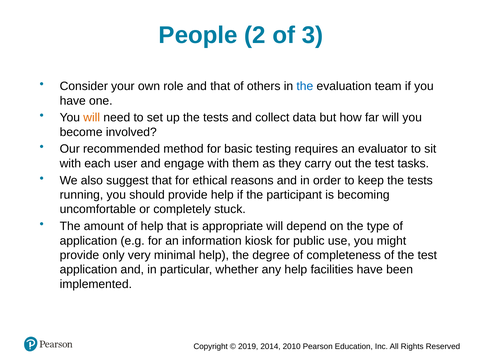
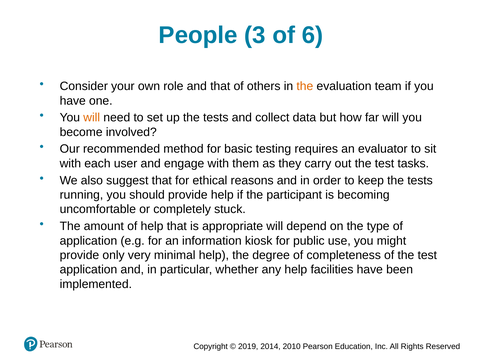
2: 2 -> 3
3: 3 -> 6
the at (305, 86) colour: blue -> orange
